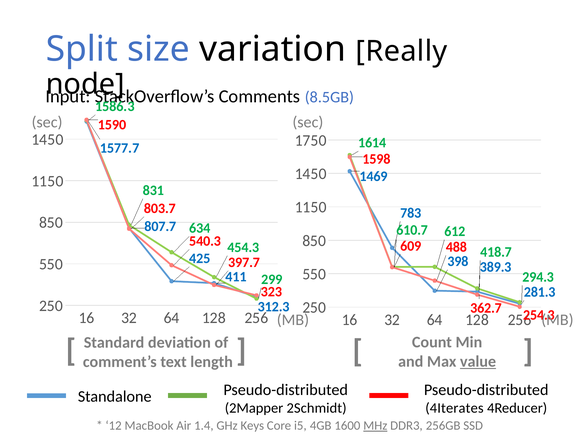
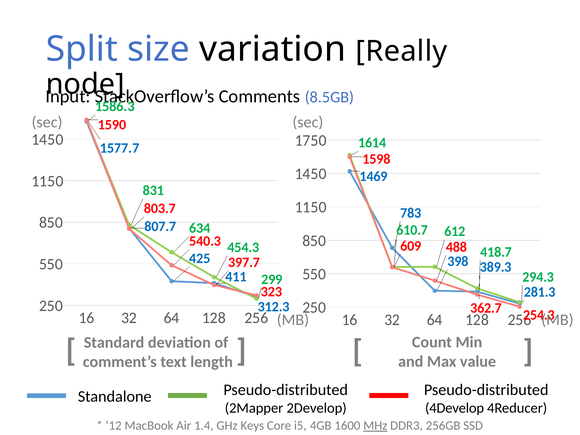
value underline: present -> none
2Schmidt: 2Schmidt -> 2Develop
4Iterates: 4Iterates -> 4Develop
